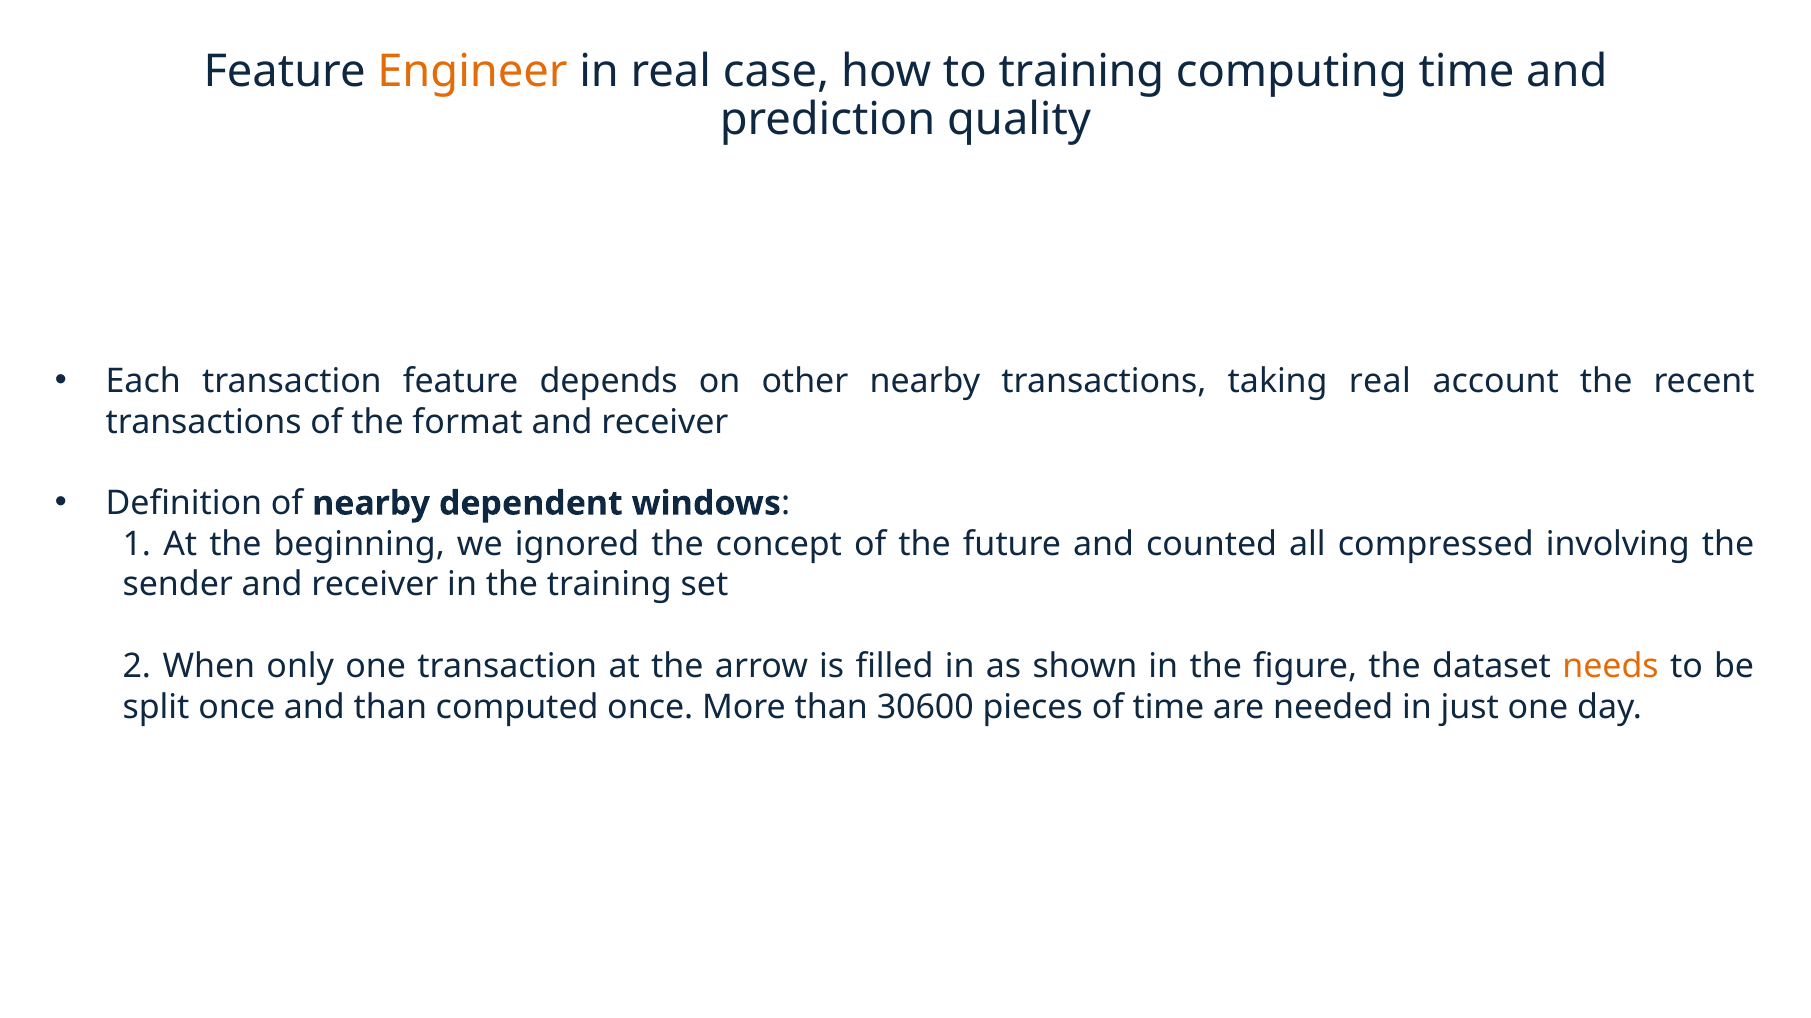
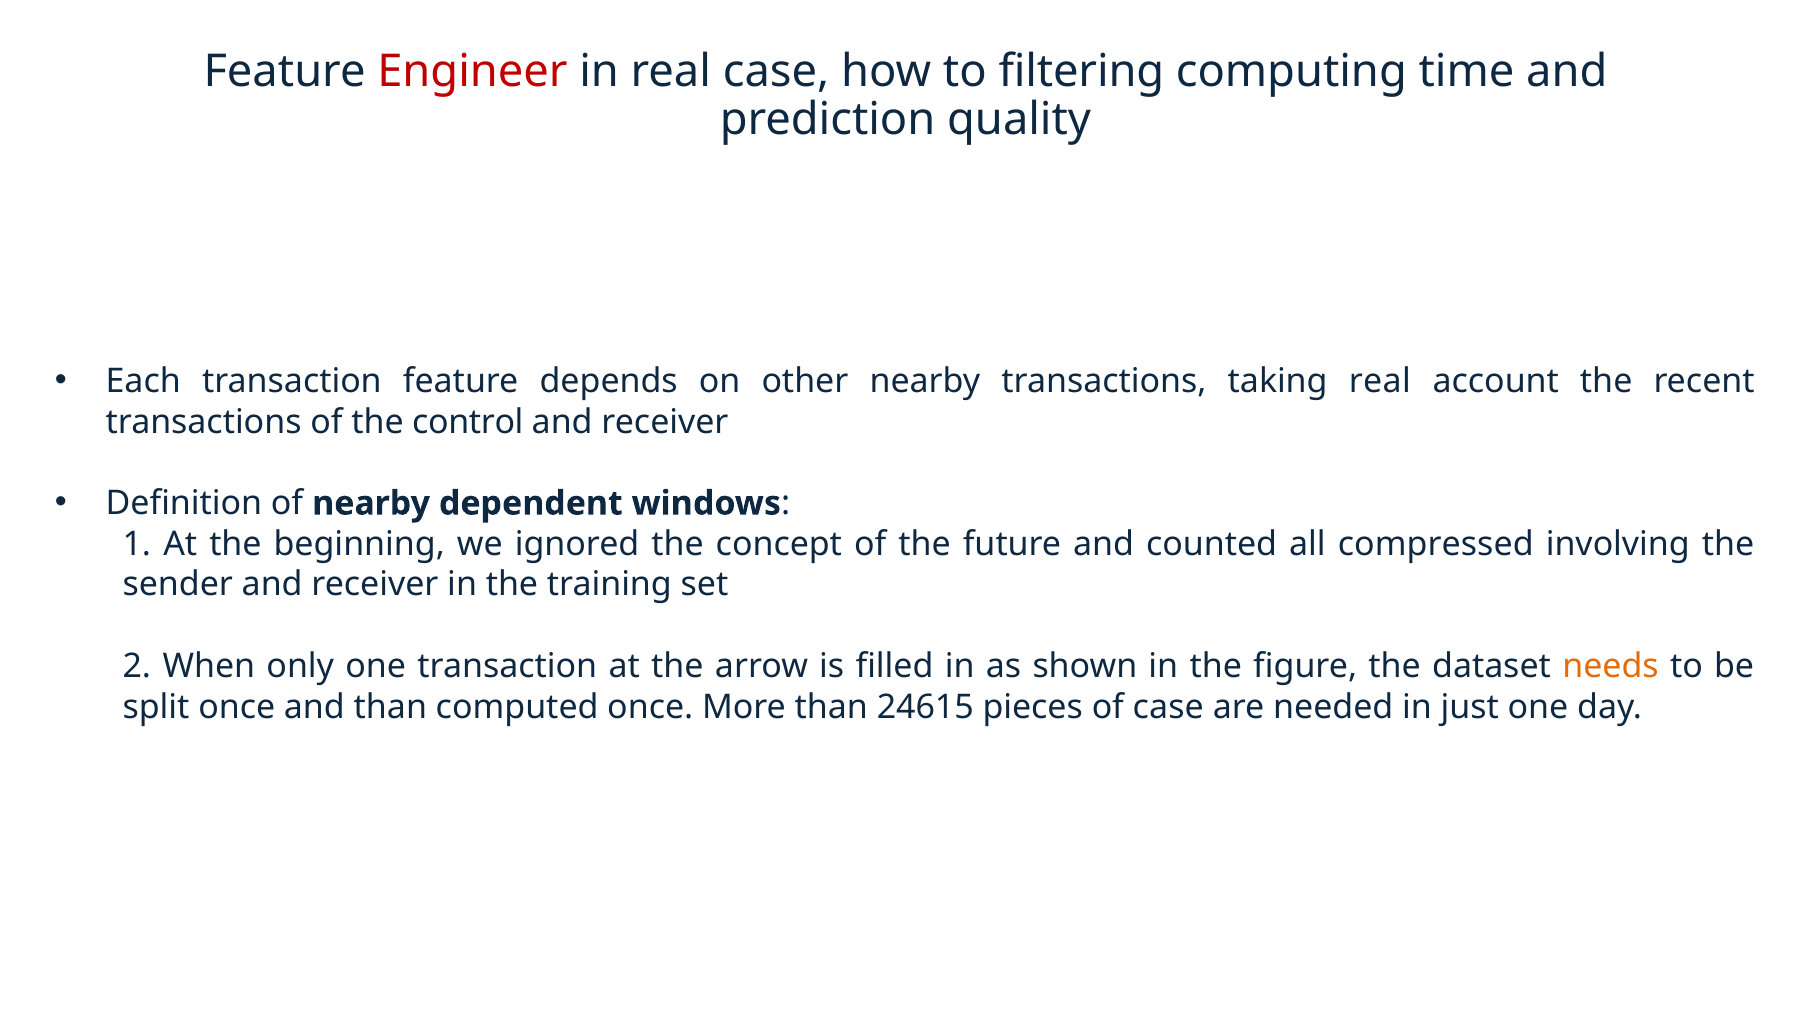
Engineer colour: orange -> red
to training: training -> filtering
format: format -> control
30600: 30600 -> 24615
of time: time -> case
